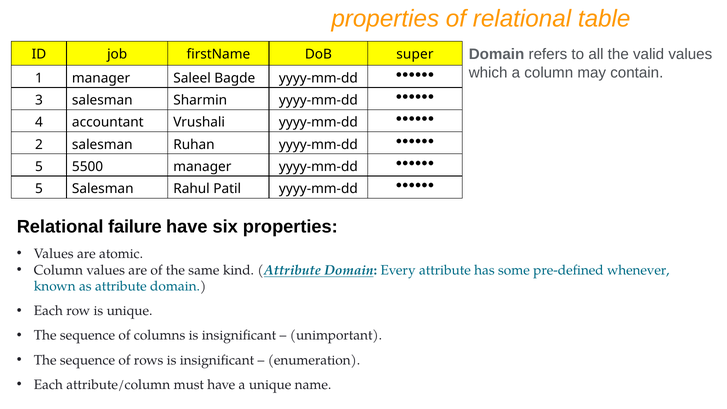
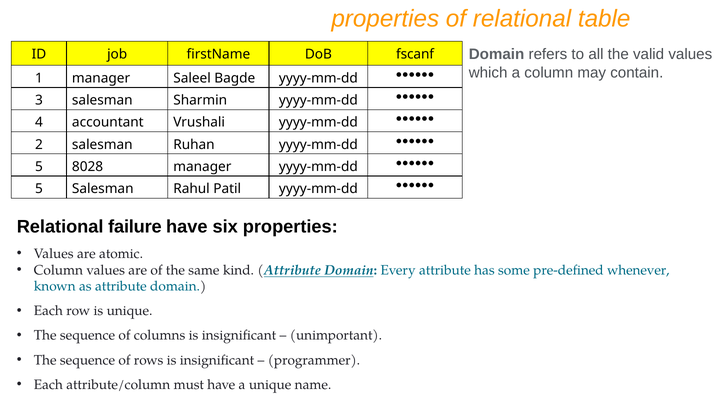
super: super -> fscanf
5500: 5500 -> 8028
enumeration: enumeration -> programmer
